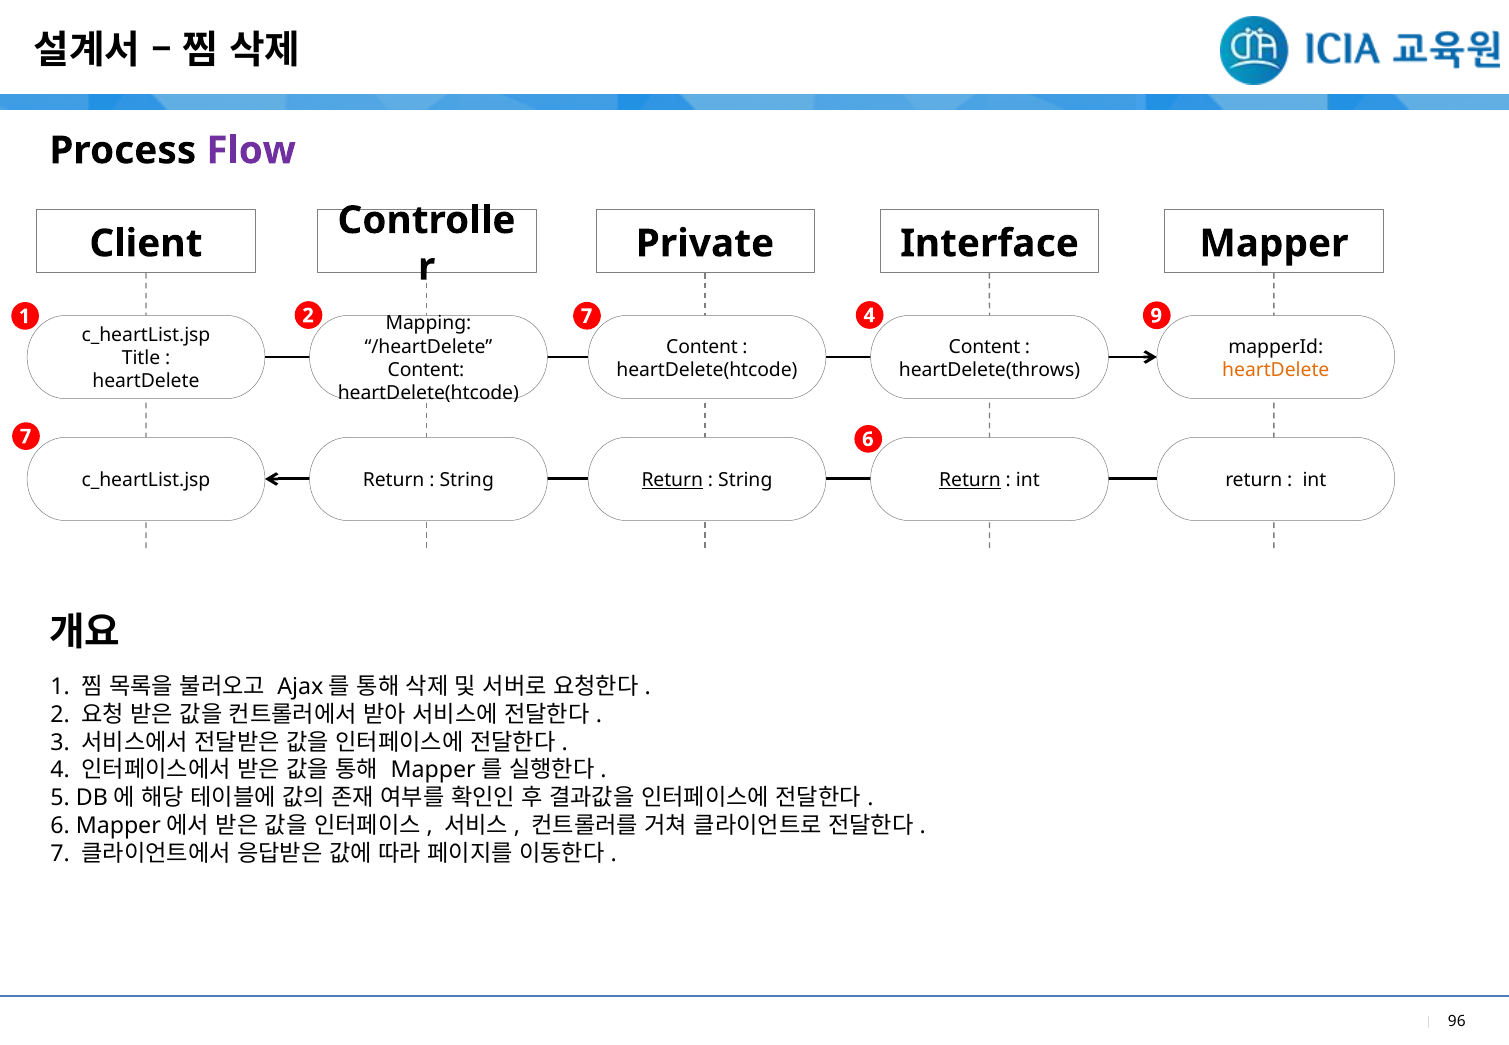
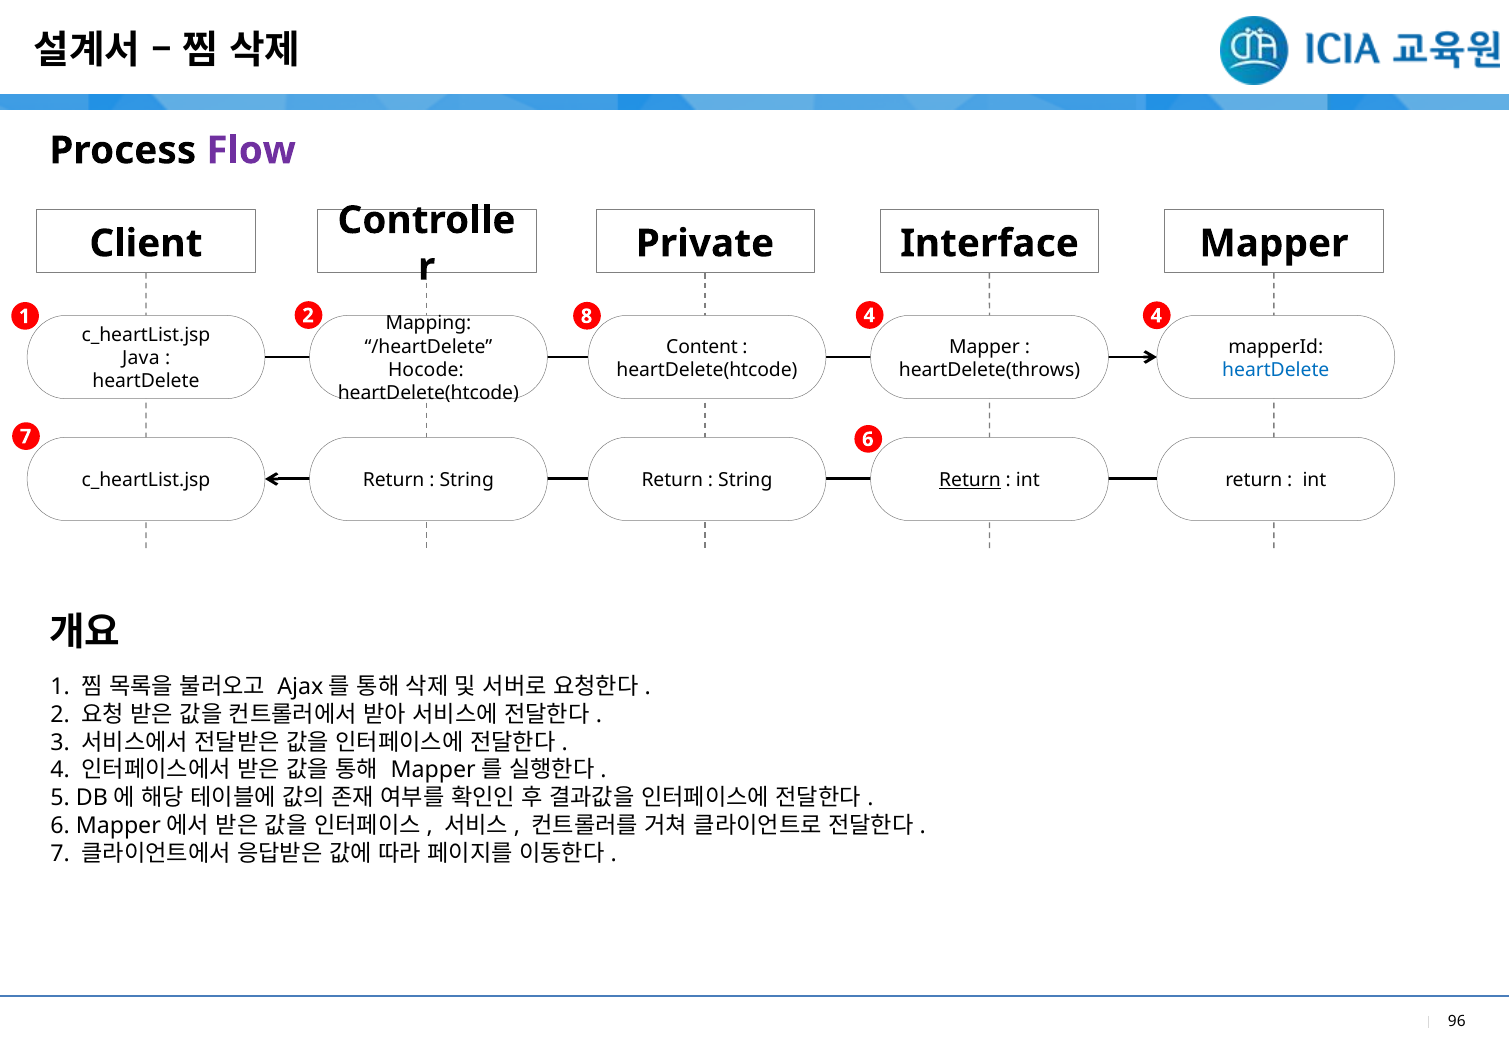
2 7: 7 -> 8
4 9: 9 -> 4
Content at (985, 347): Content -> Mapper
Title: Title -> Java
Content at (426, 370): Content -> Hocode
heartDelete at (1276, 370) colour: orange -> blue
Return at (672, 480) underline: present -> none
